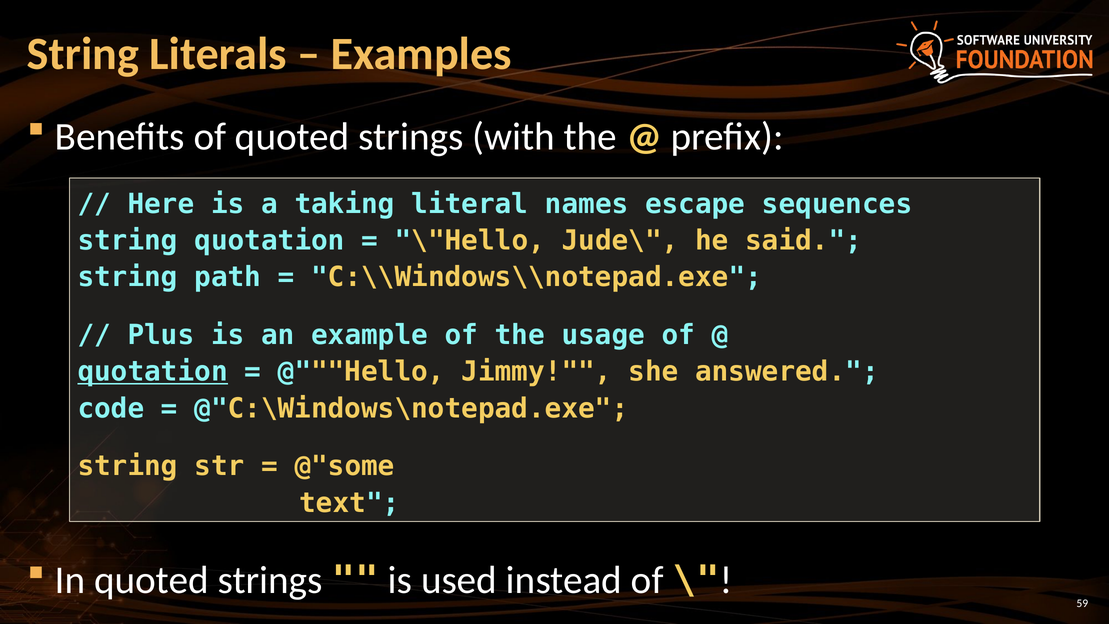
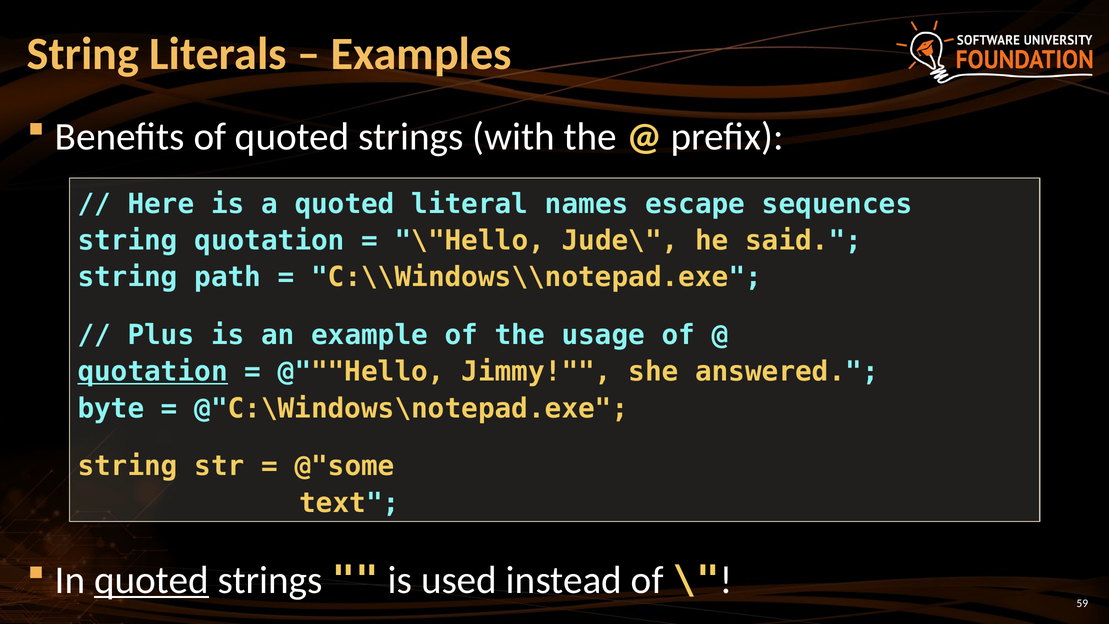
a taking: taking -> quoted
code: code -> byte
quoted at (152, 580) underline: none -> present
